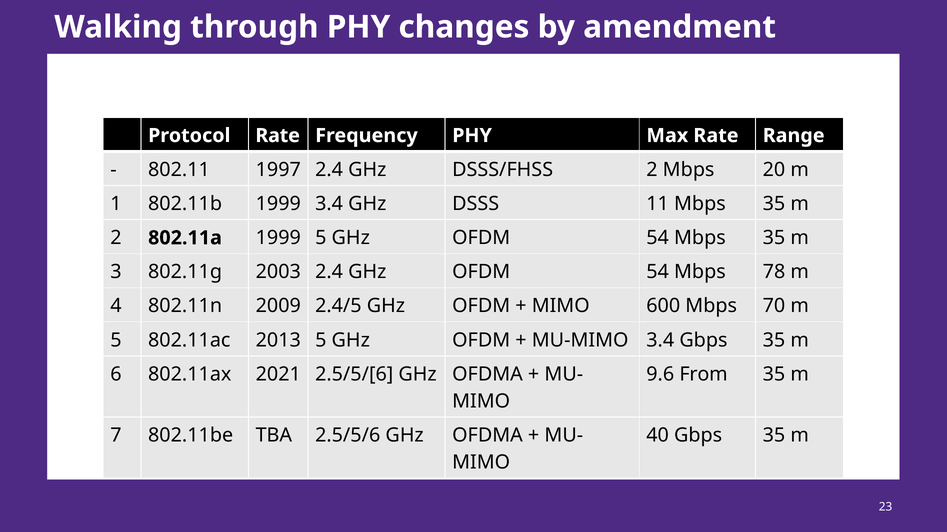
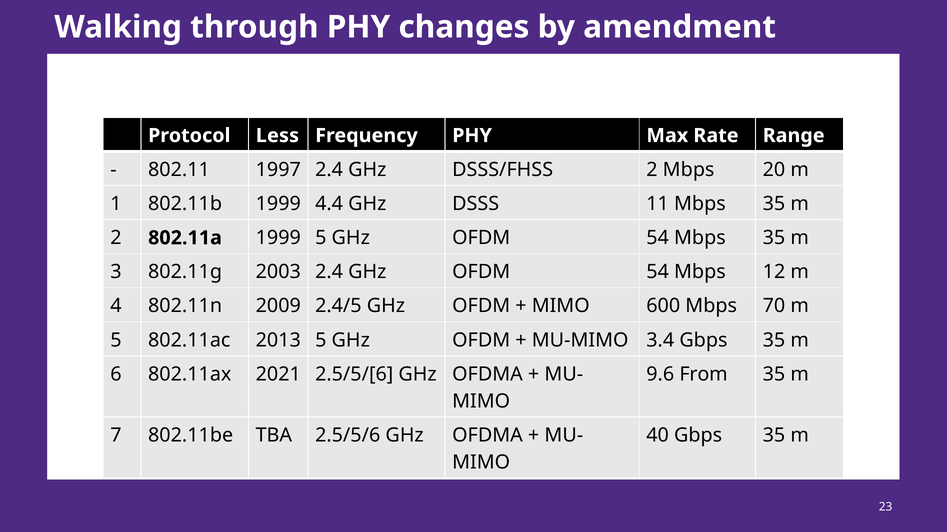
Protocol Rate: Rate -> Less
1999 3.4: 3.4 -> 4.4
78: 78 -> 12
